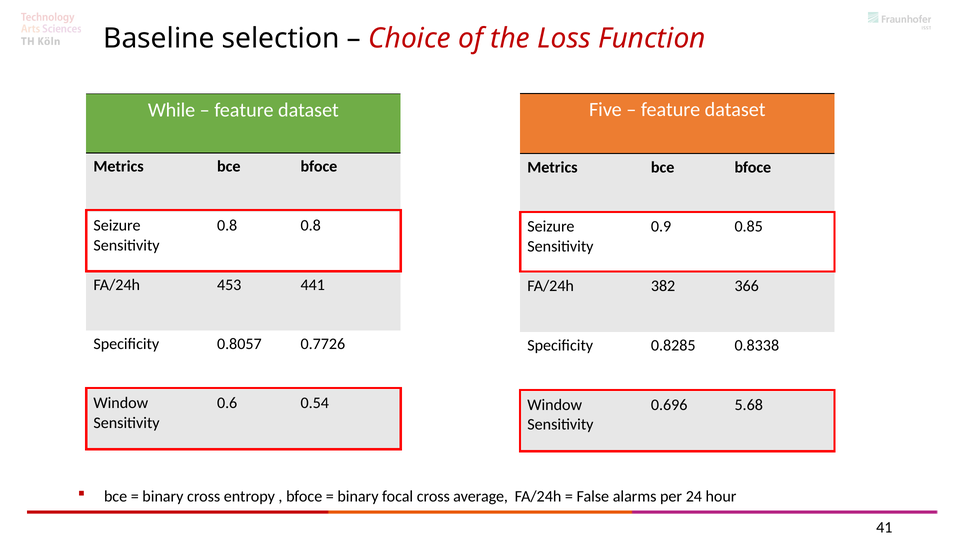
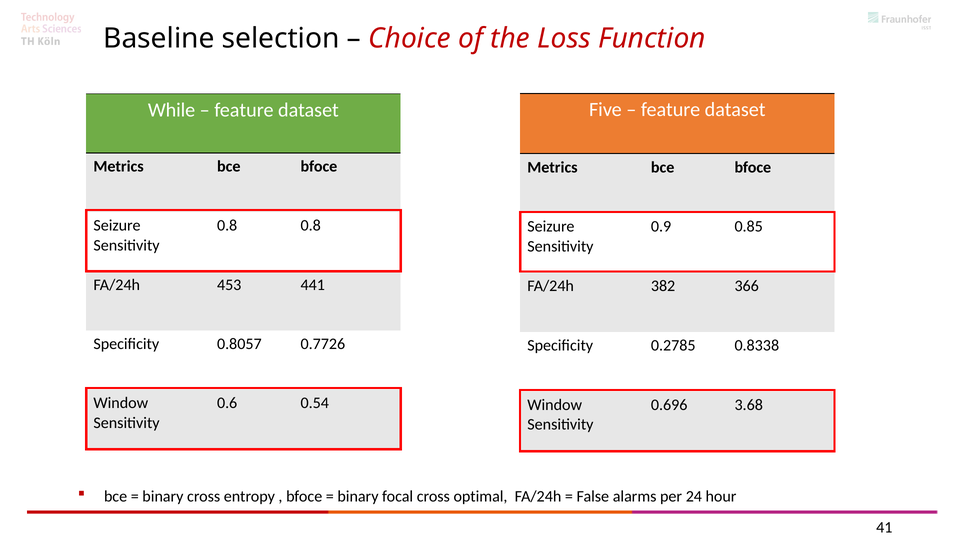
0.8285: 0.8285 -> 0.2785
5.68: 5.68 -> 3.68
average: average -> optimal
